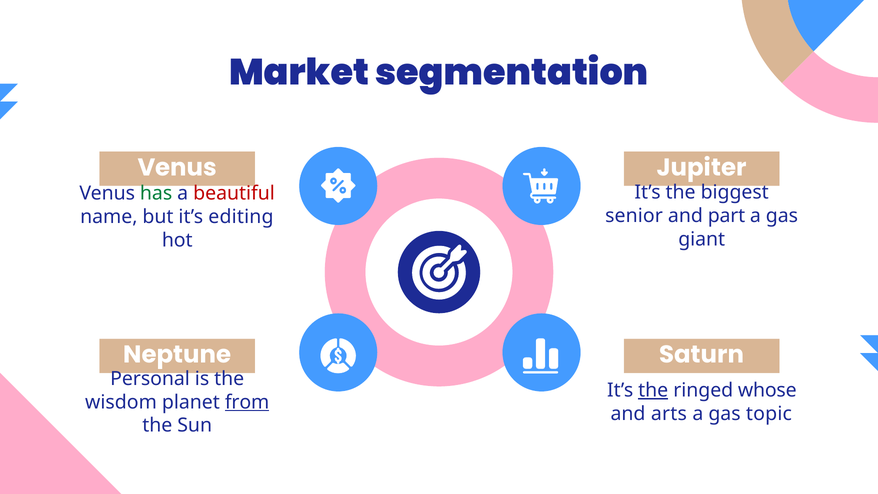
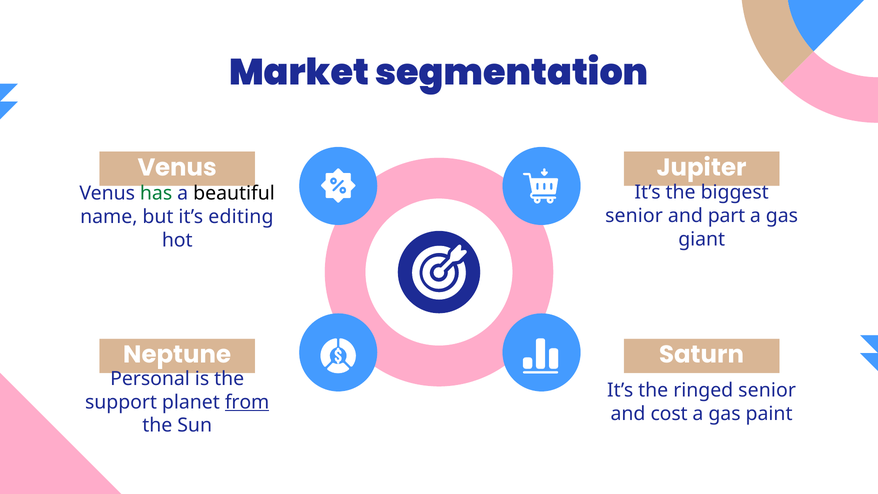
beautiful colour: red -> black
the at (653, 390) underline: present -> none
ringed whose: whose -> senior
wisdom: wisdom -> support
arts: arts -> cost
topic: topic -> paint
